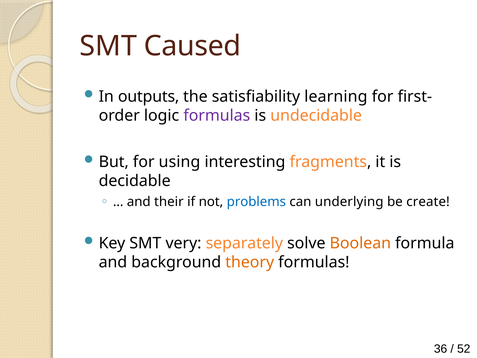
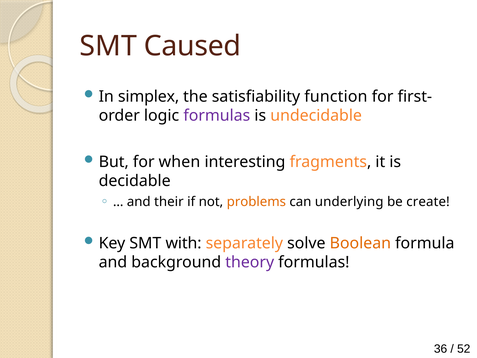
outputs: outputs -> simplex
learning: learning -> function
using: using -> when
problems colour: blue -> orange
very: very -> with
theory colour: orange -> purple
